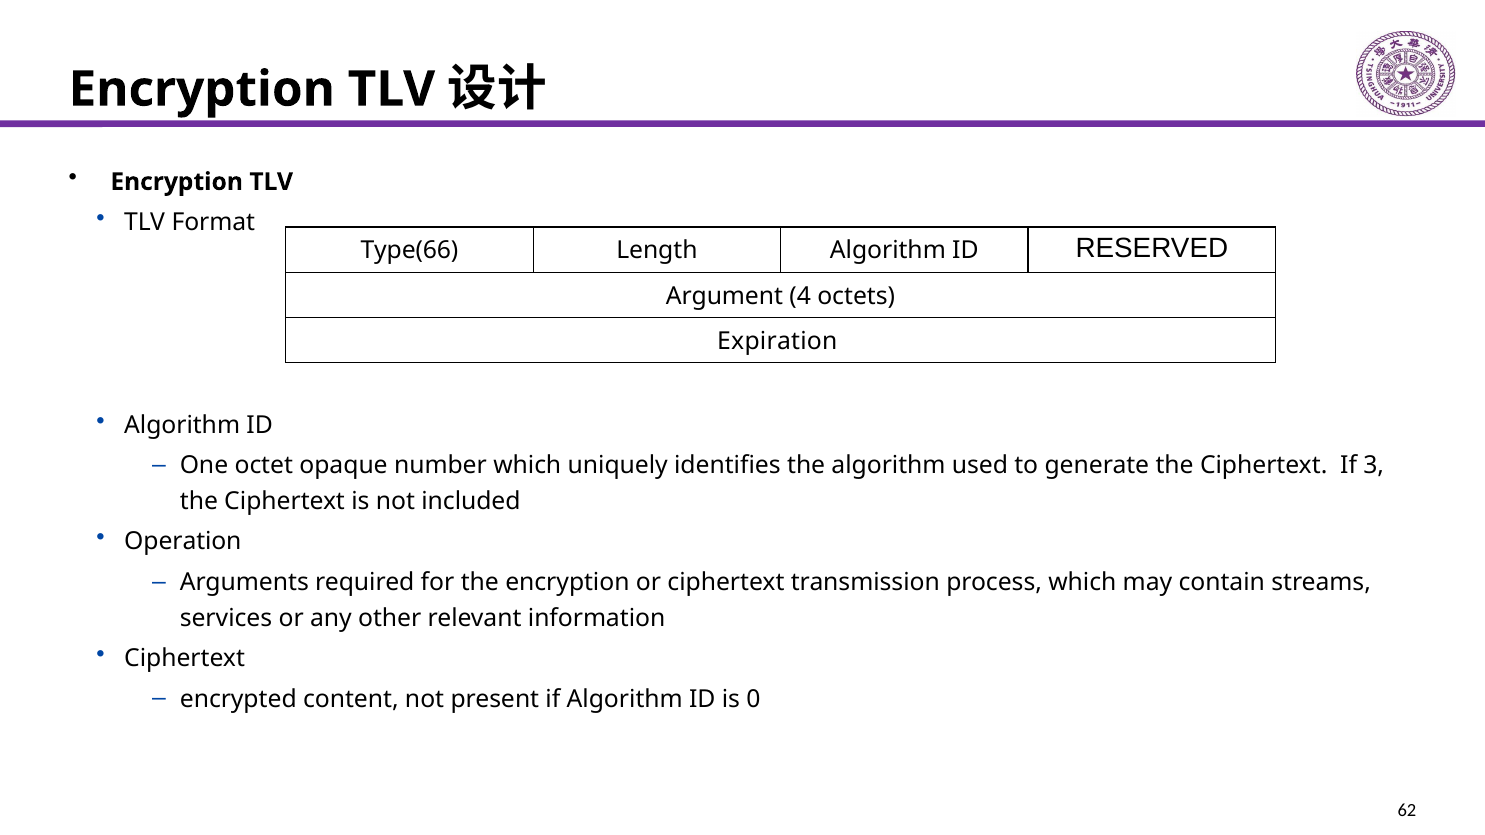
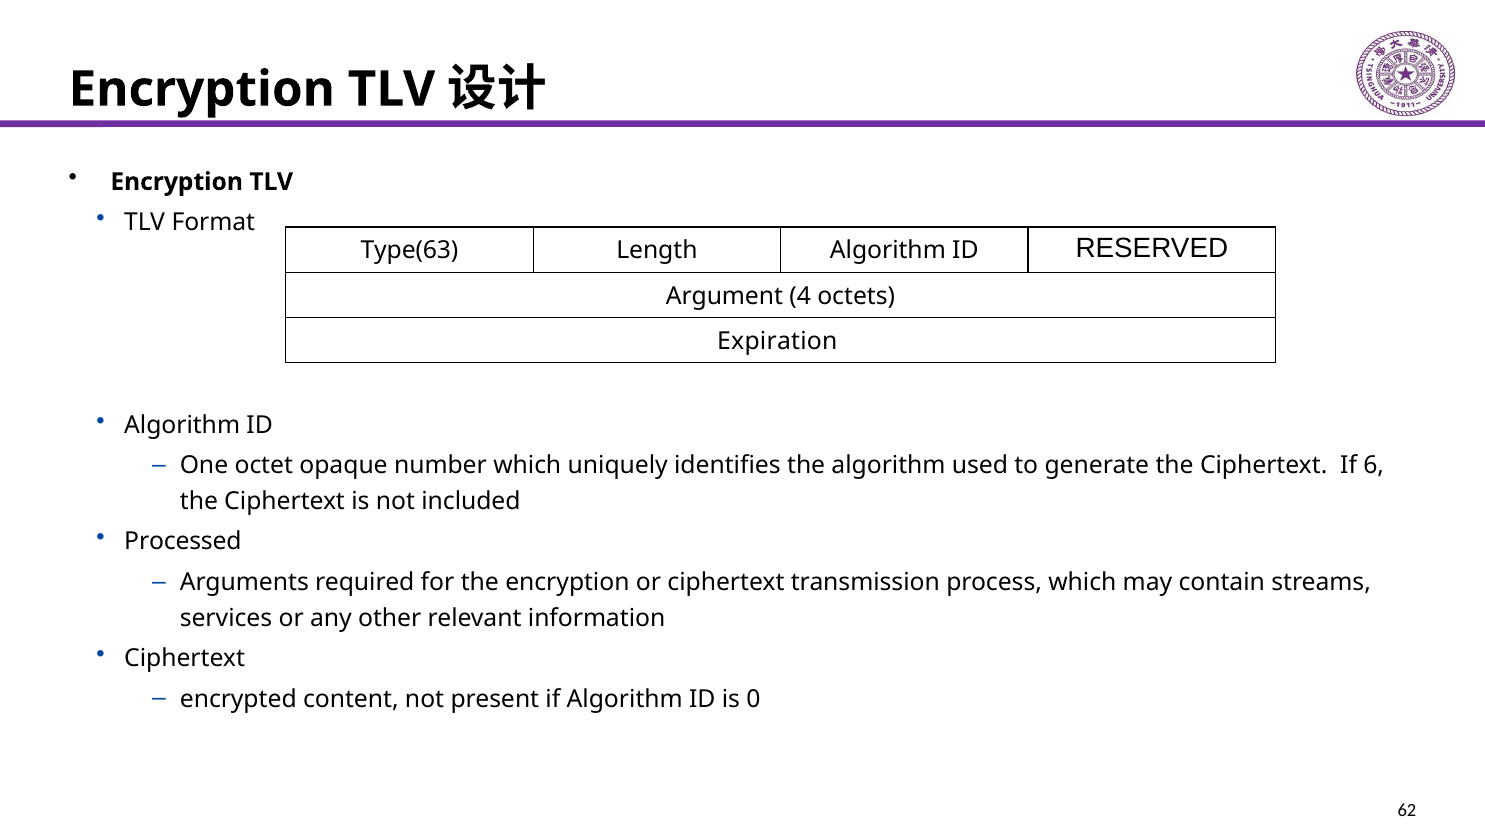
Type(66: Type(66 -> Type(63
3: 3 -> 6
Operation: Operation -> Processed
